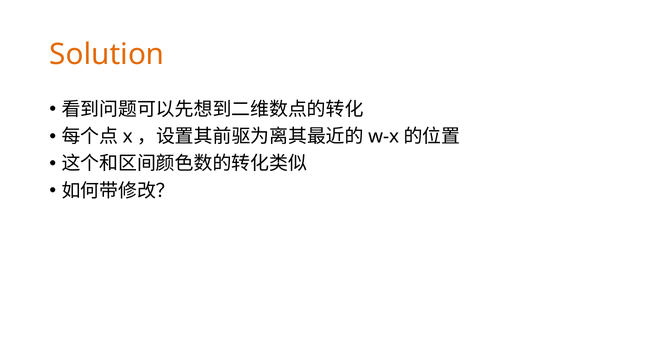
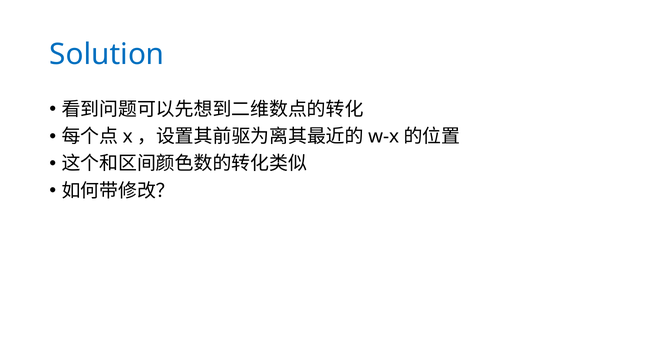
Solution colour: orange -> blue
